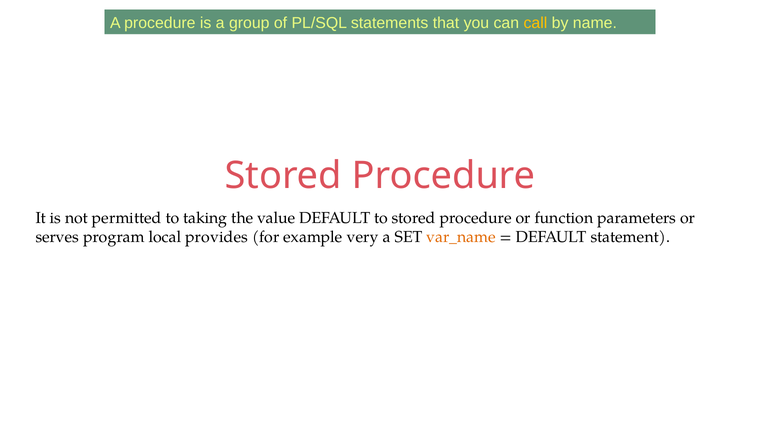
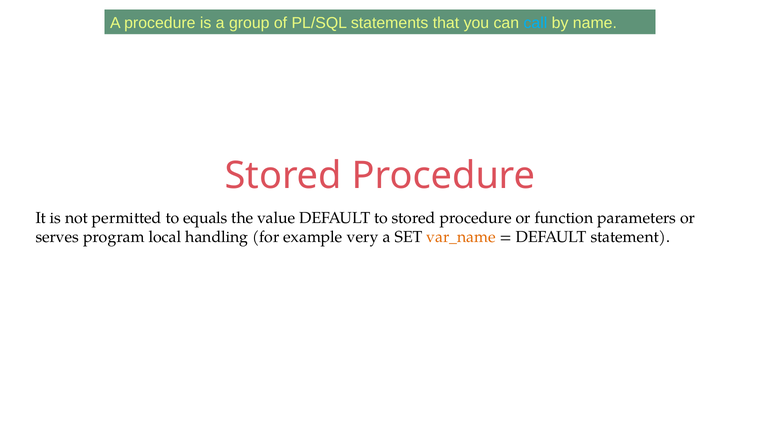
call colour: yellow -> light blue
taking: taking -> equals
provides: provides -> handling
